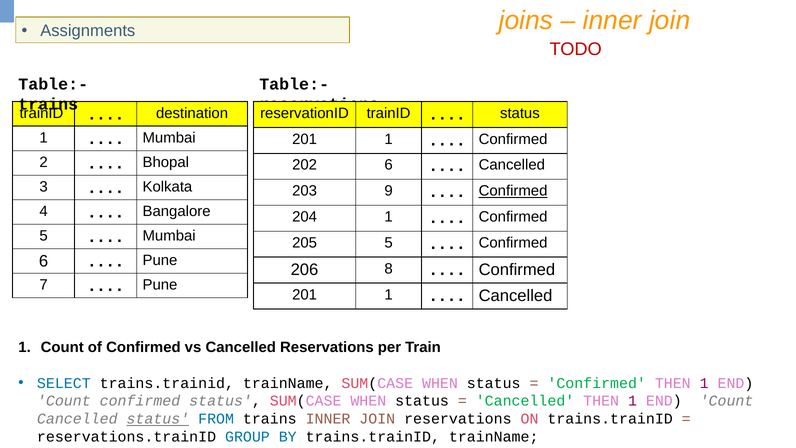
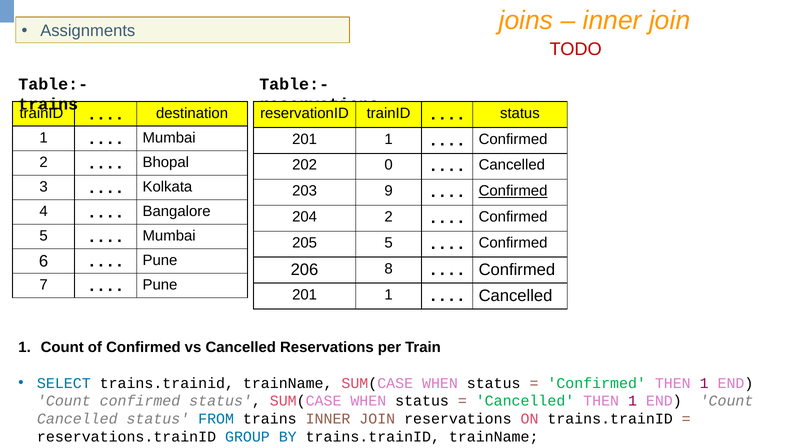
202 6: 6 -> 0
204 1: 1 -> 2
status at (158, 419) underline: present -> none
